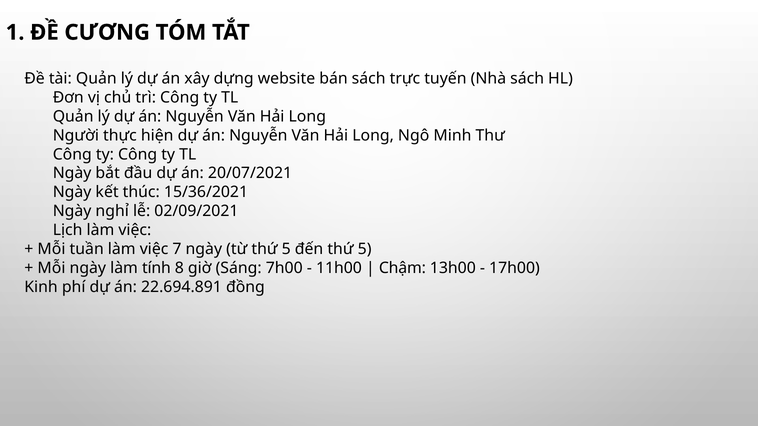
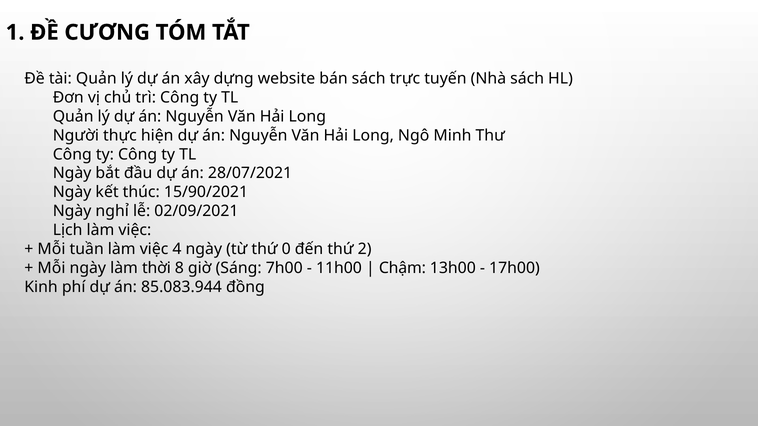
20/07/2021: 20/07/2021 -> 28/07/2021
15/36/2021: 15/36/2021 -> 15/90/2021
7: 7 -> 4
từ thứ 5: 5 -> 0
đến thứ 5: 5 -> 2
tính: tính -> thời
22.694.891: 22.694.891 -> 85.083.944
